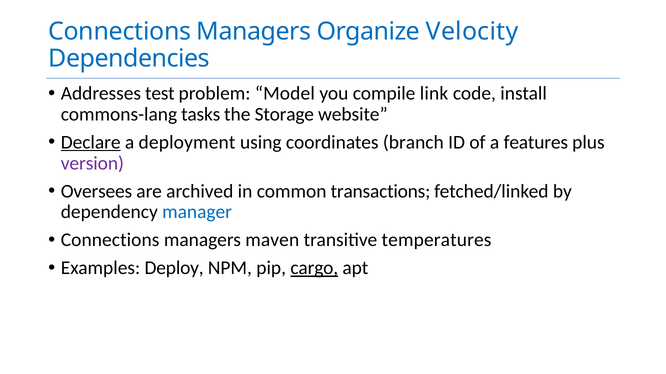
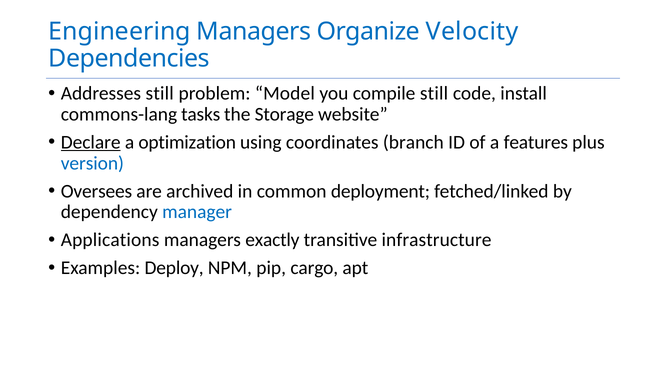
Connections at (120, 32): Connections -> Engineering
Addresses test: test -> still
compile link: link -> still
deployment: deployment -> optimization
version colour: purple -> blue
transactions: transactions -> deployment
Connections at (110, 240): Connections -> Applications
maven: maven -> exactly
temperatures: temperatures -> infrastructure
cargo underline: present -> none
